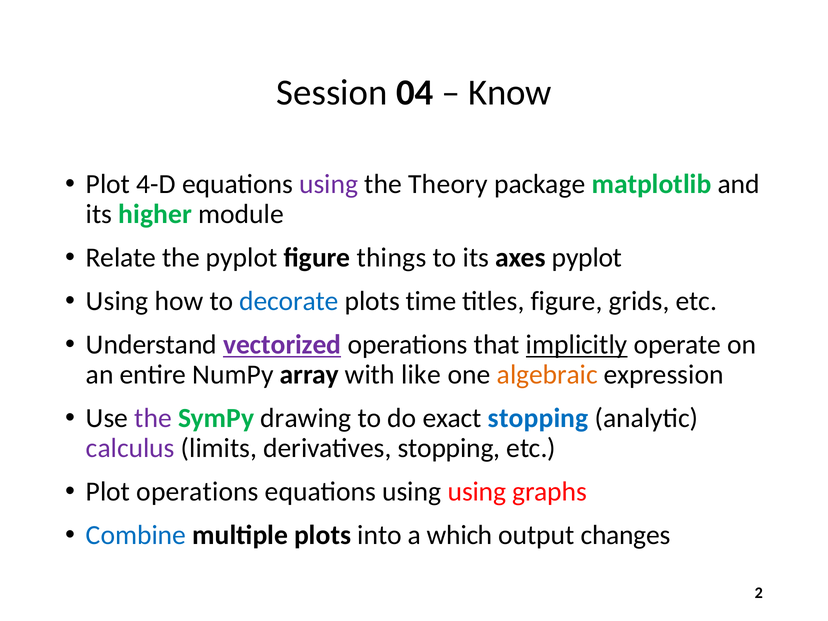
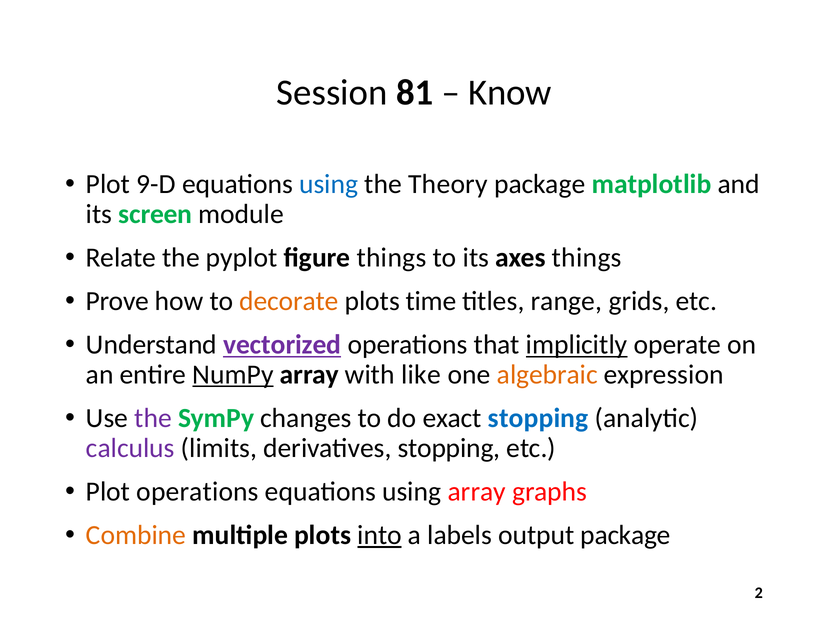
04: 04 -> 81
4-D: 4-D -> 9-D
using at (329, 184) colour: purple -> blue
higher: higher -> screen
axes pyplot: pyplot -> things
Using at (117, 301): Using -> Prove
decorate colour: blue -> orange
titles figure: figure -> range
NumPy underline: none -> present
drawing: drawing -> changes
using using: using -> array
Combine colour: blue -> orange
into underline: none -> present
which: which -> labels
output changes: changes -> package
